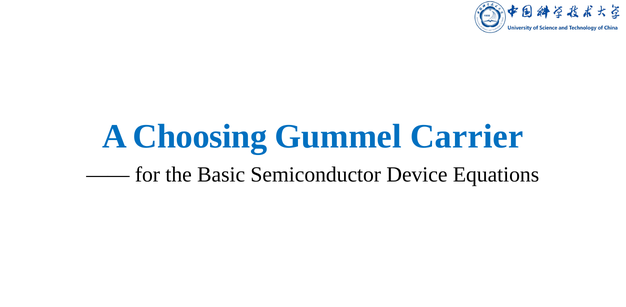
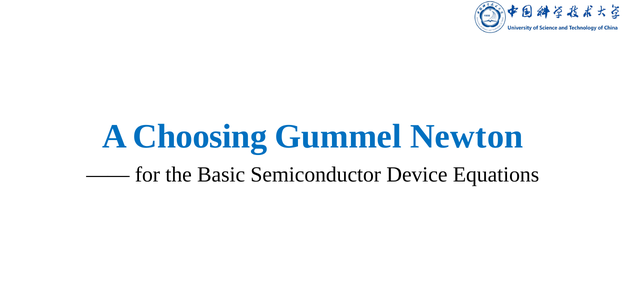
Carrier: Carrier -> Newton
